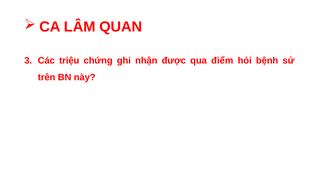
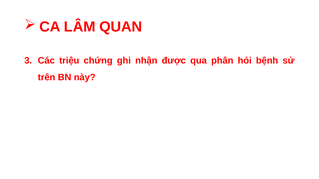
điểm: điểm -> phân
